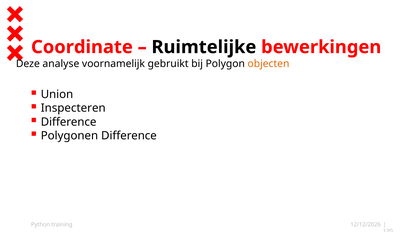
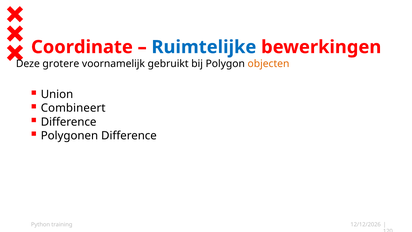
Ruimtelijke colour: black -> blue
analyse: analyse -> grotere
Inspecteren: Inspecteren -> Combineert
